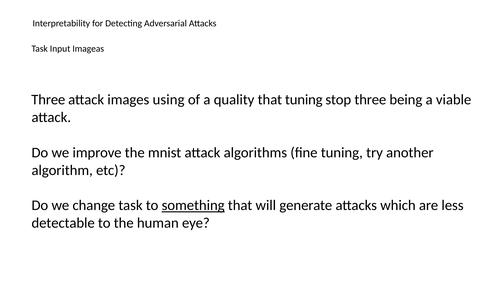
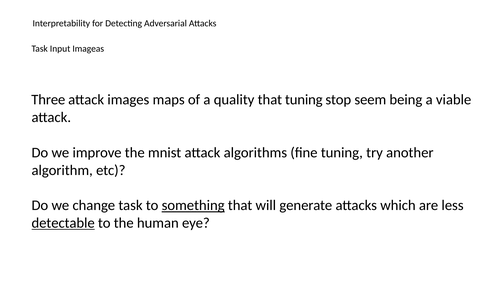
using: using -> maps
stop three: three -> seem
detectable underline: none -> present
